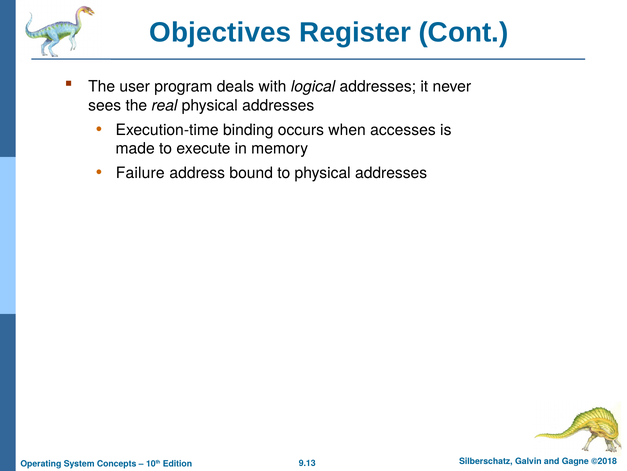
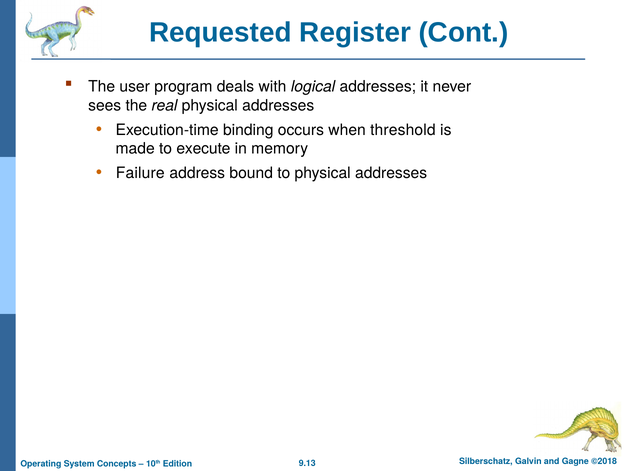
Objectives: Objectives -> Requested
accesses: accesses -> threshold
